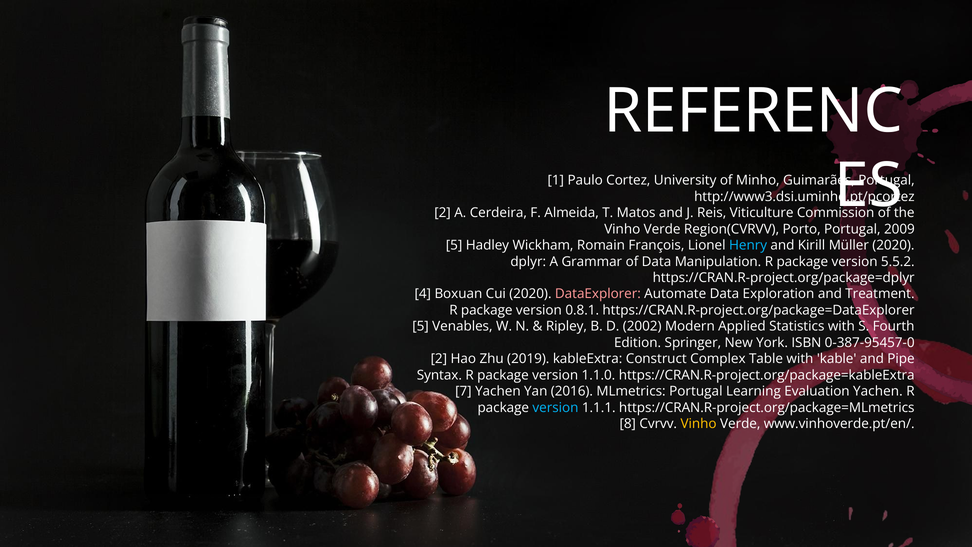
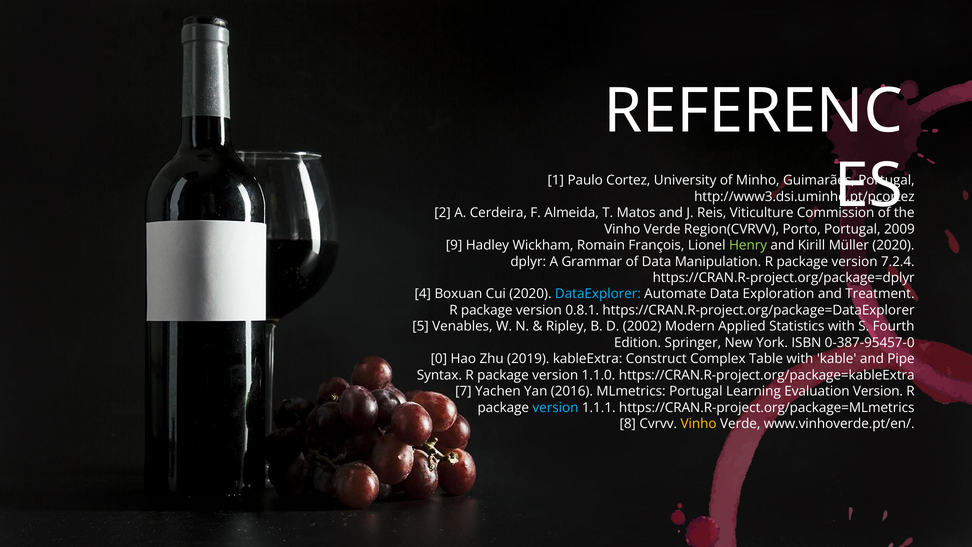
5 at (454, 245): 5 -> 9
Henry colour: light blue -> light green
5.5.2: 5.5.2 -> 7.2.4
DataExplorer colour: pink -> light blue
2 at (439, 359): 2 -> 0
Evaluation Yachen: Yachen -> Version
